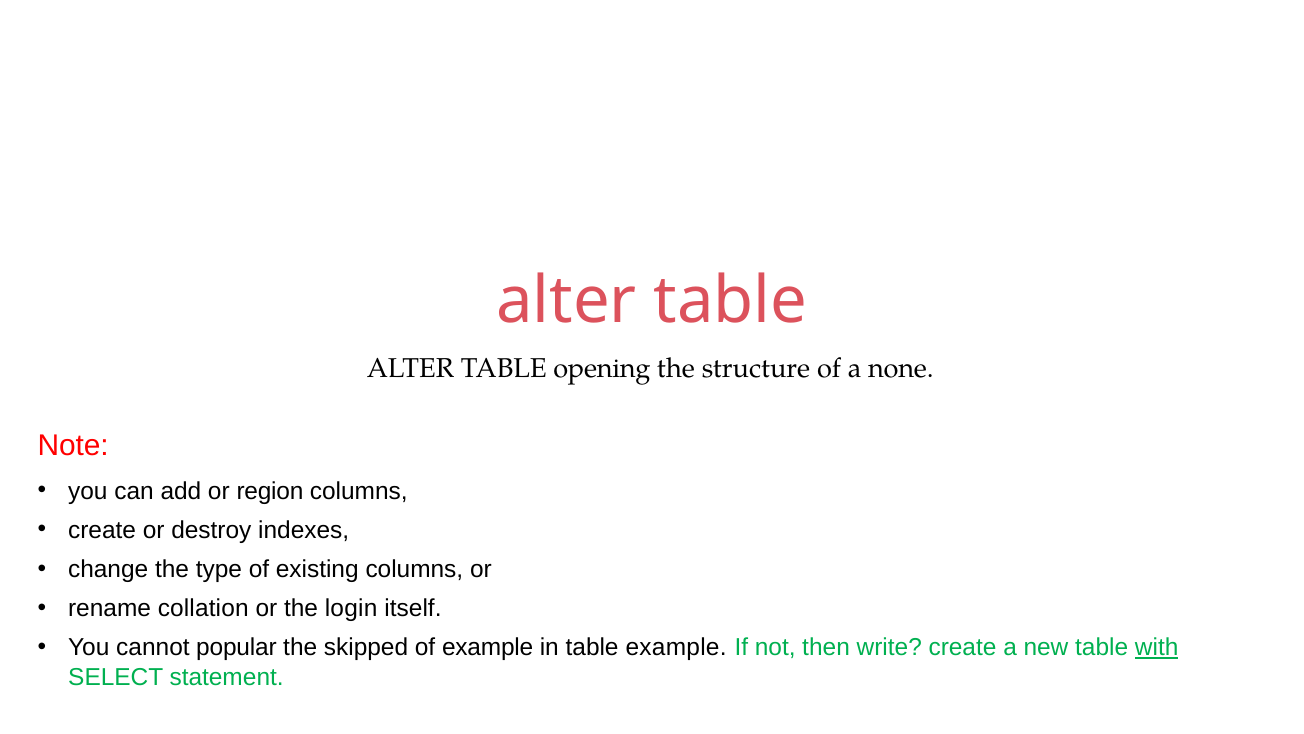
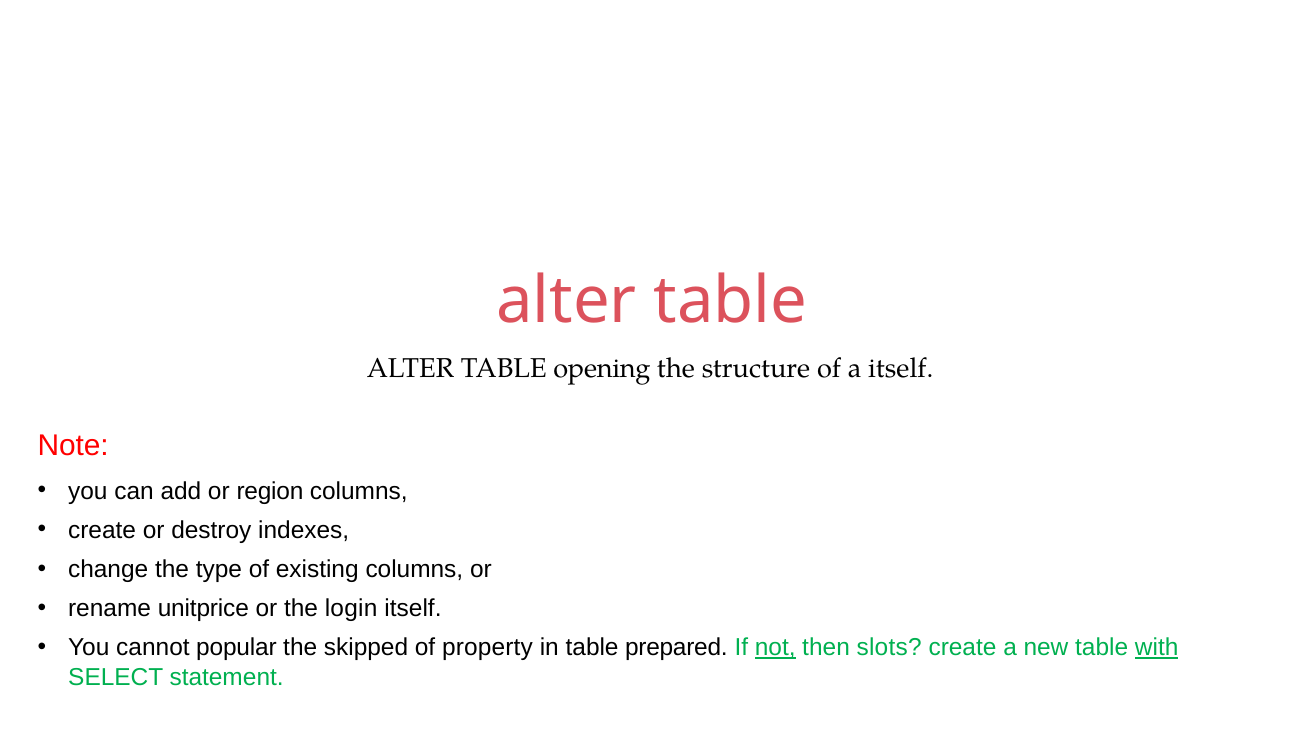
a none: none -> itself
collation: collation -> unitprice
of example: example -> property
table example: example -> prepared
not underline: none -> present
write: write -> slots
